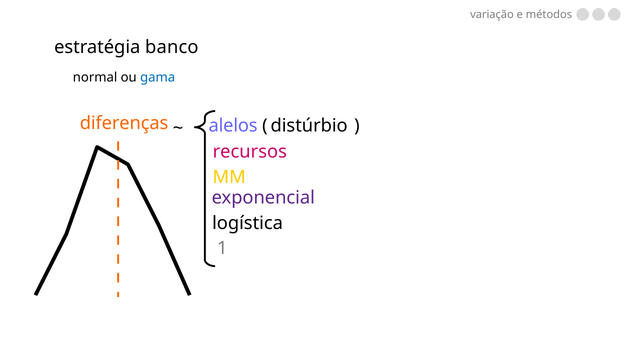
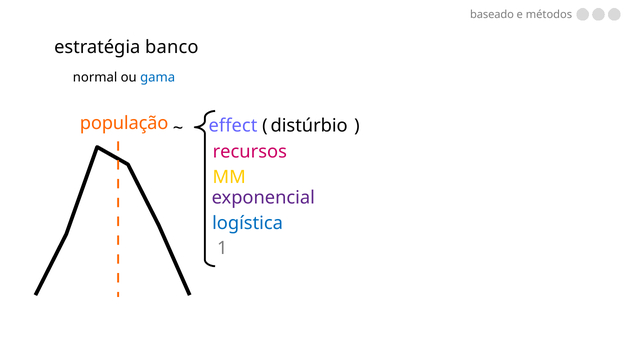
variação: variação -> baseado
diferenças: diferenças -> população
alelos: alelos -> effect
logística colour: black -> blue
